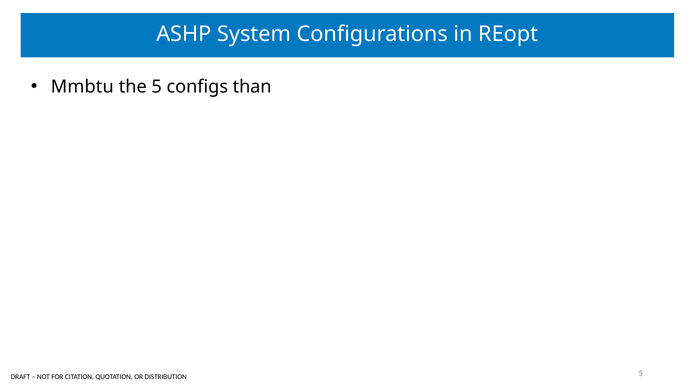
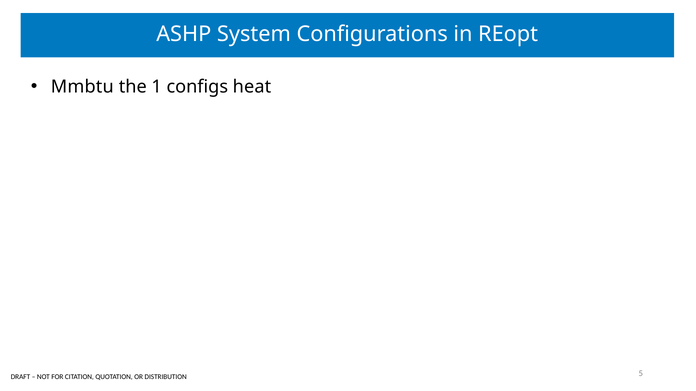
the 5: 5 -> 1
than: than -> heat
